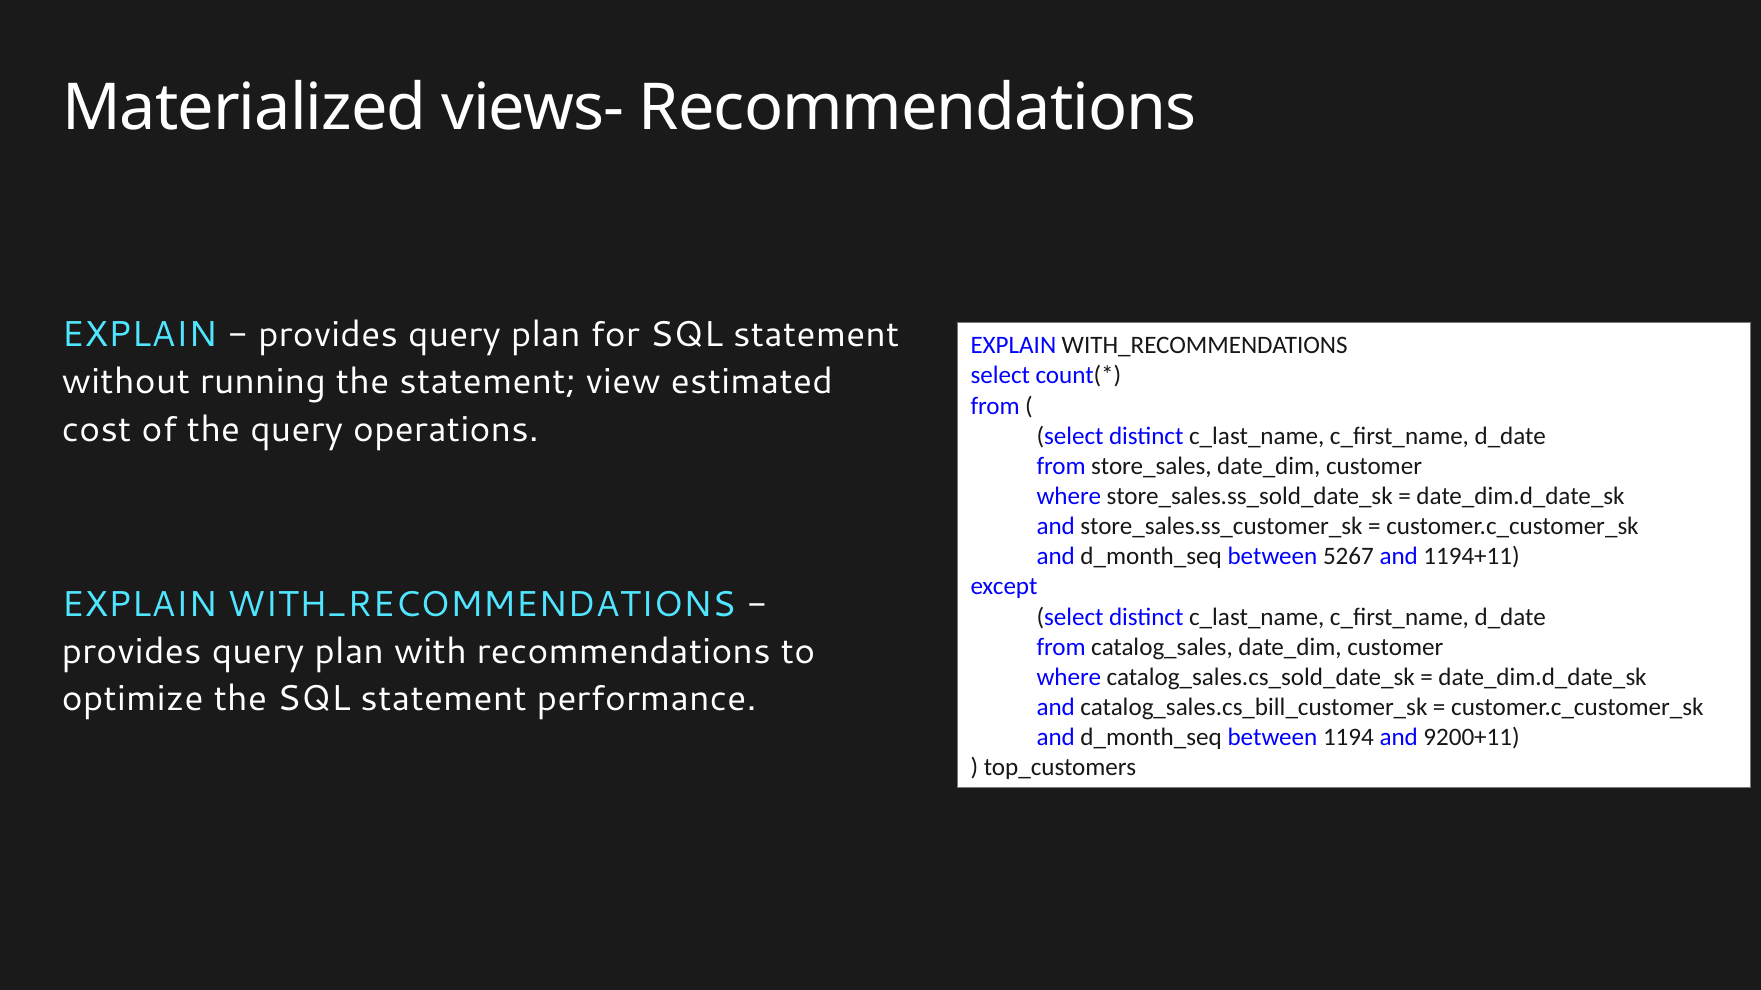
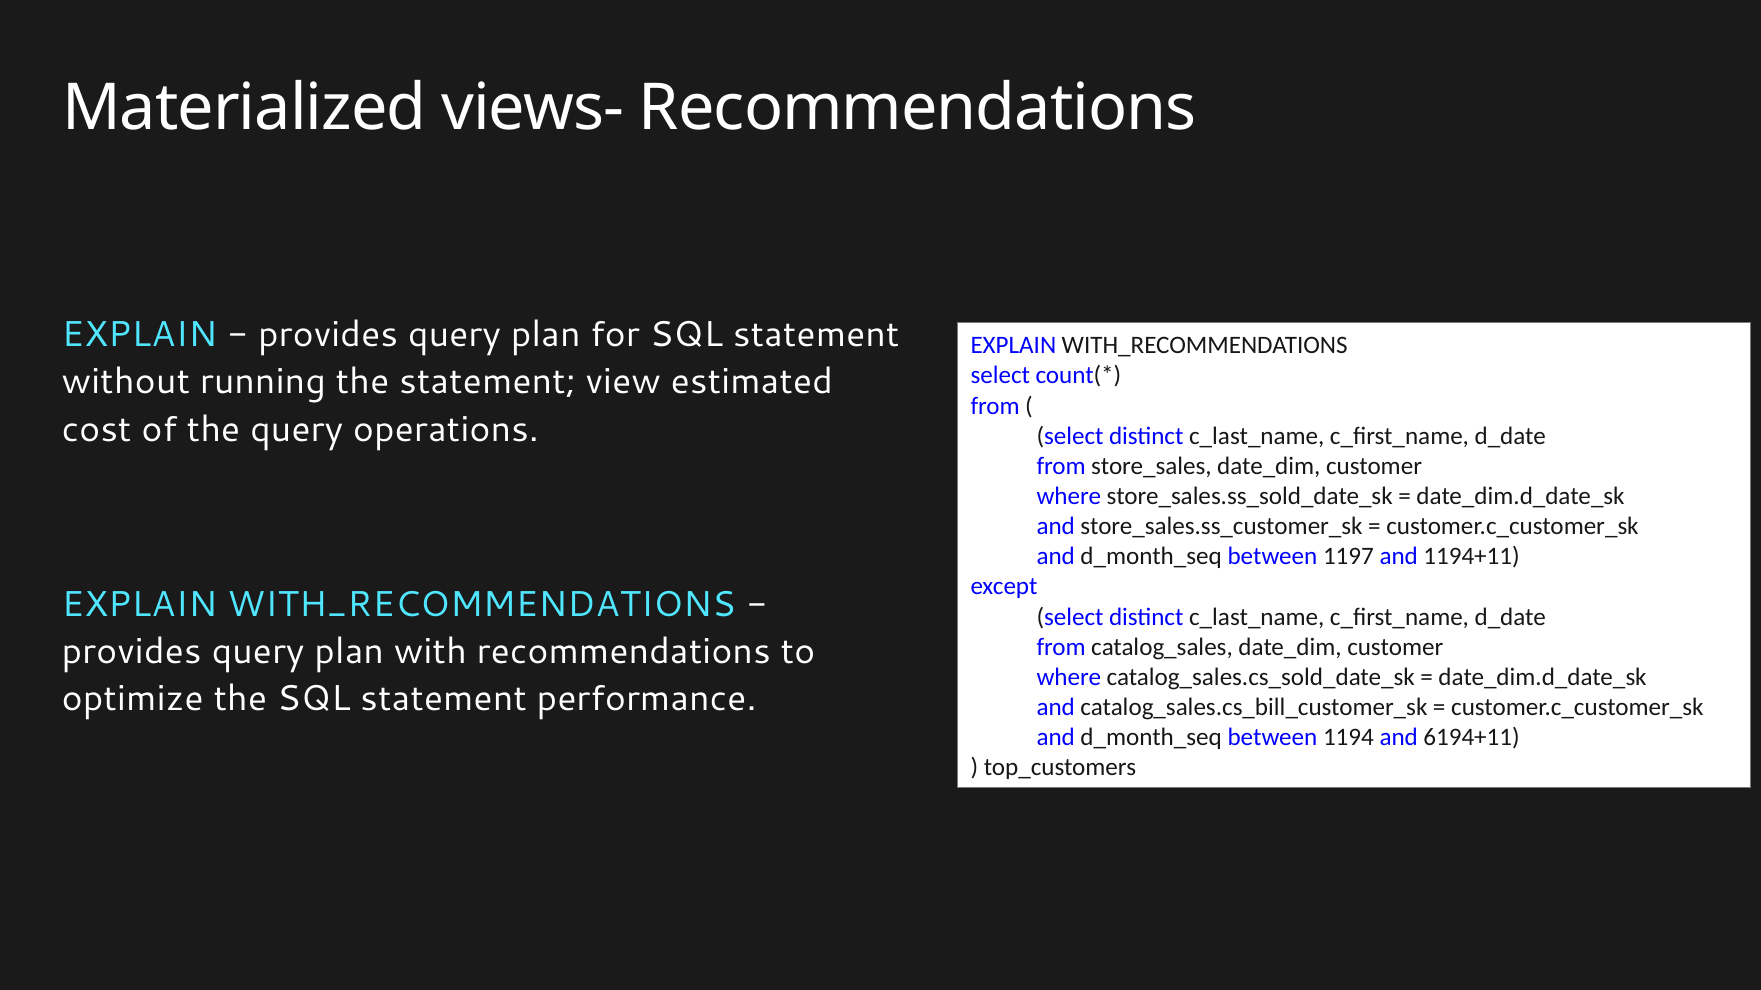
5267: 5267 -> 1197
9200+11: 9200+11 -> 6194+11
